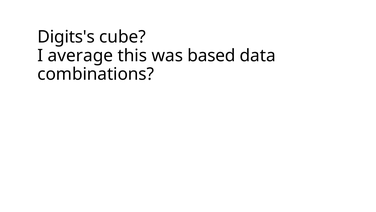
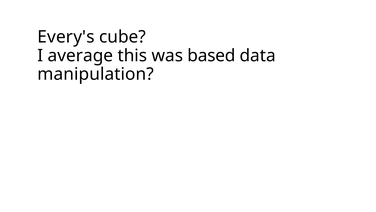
Digits's: Digits's -> Every's
combinations: combinations -> manipulation
